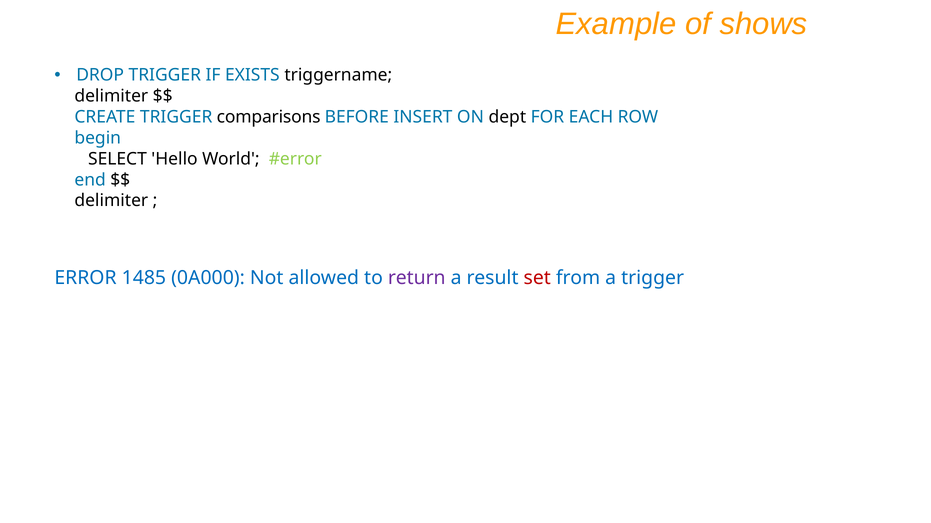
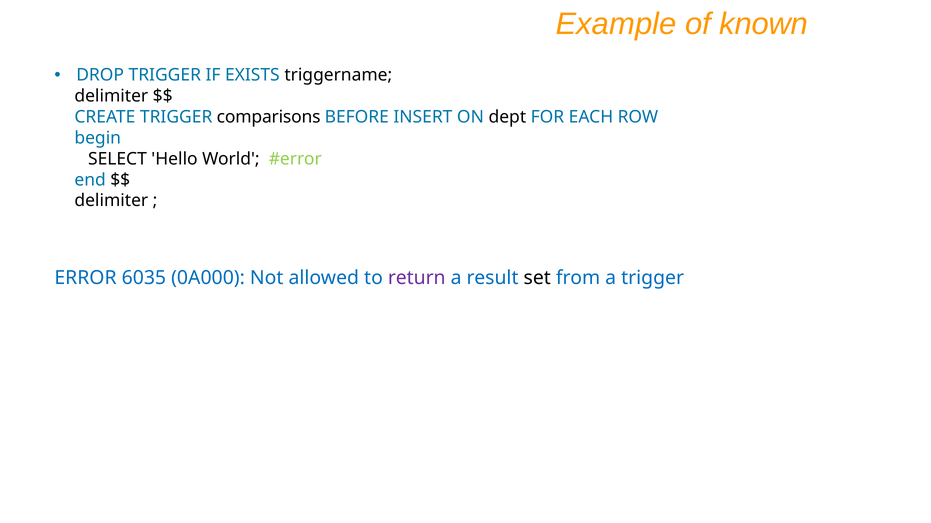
shows: shows -> known
1485: 1485 -> 6035
set colour: red -> black
